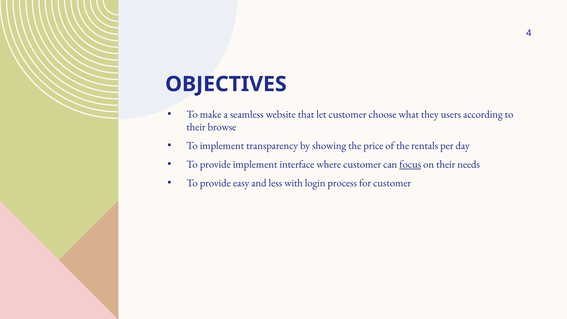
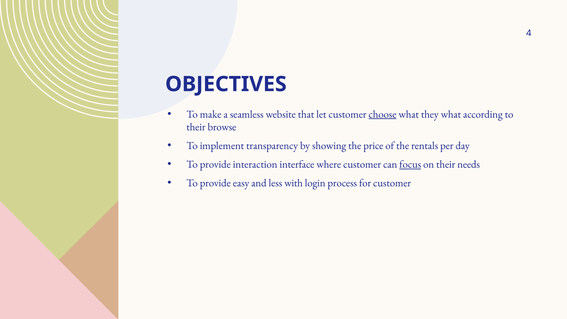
choose underline: none -> present
they users: users -> what
provide implement: implement -> interaction
